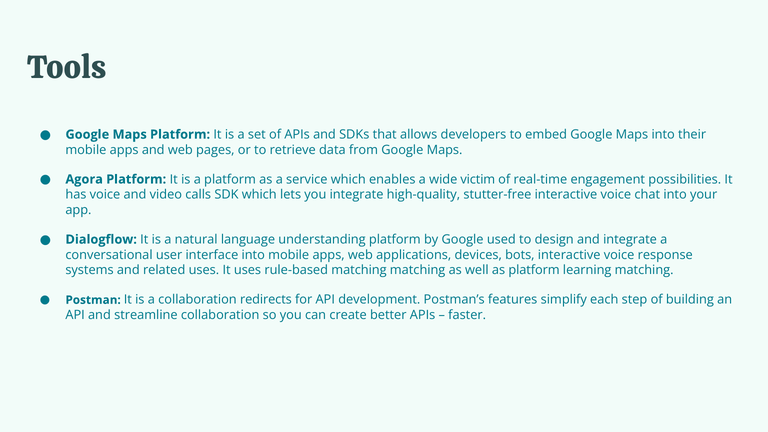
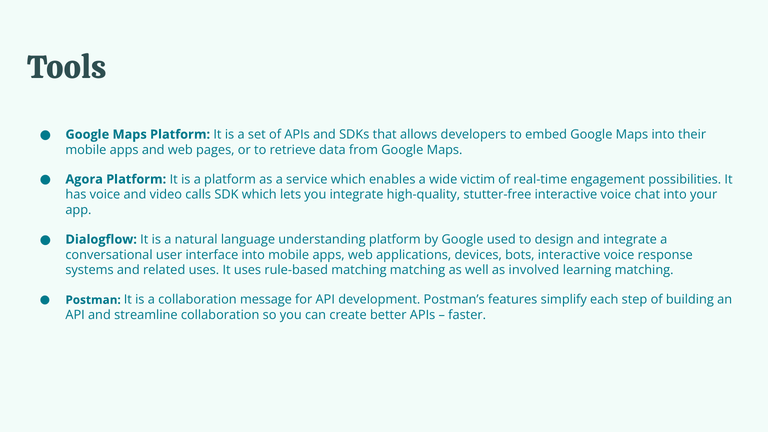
as platform: platform -> involved
redirects: redirects -> message
